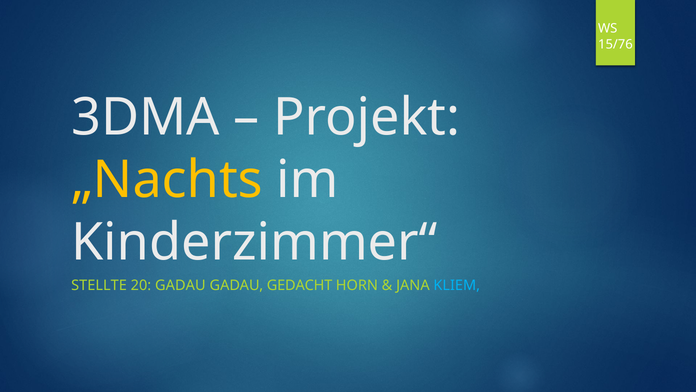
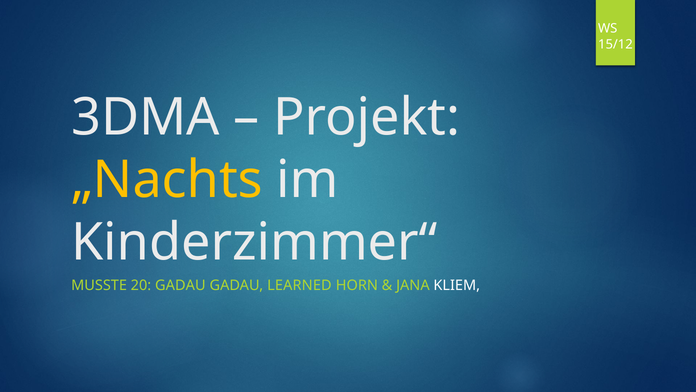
15/76: 15/76 -> 15/12
STELLTE: STELLTE -> MUSSTE
GEDACHT: GEDACHT -> LEARNED
KLIEM colour: light blue -> white
